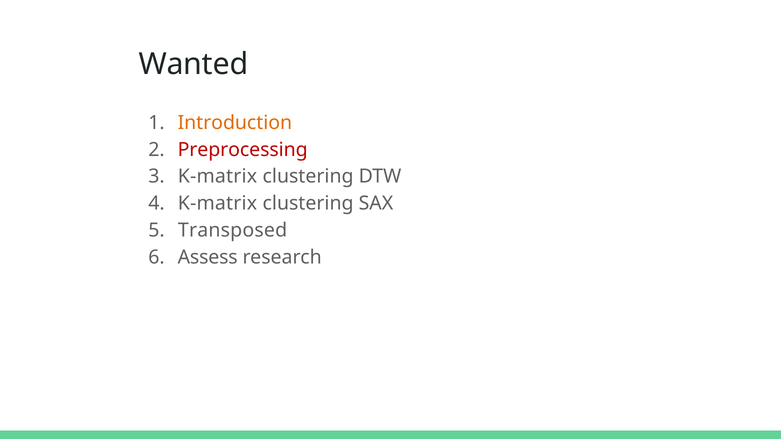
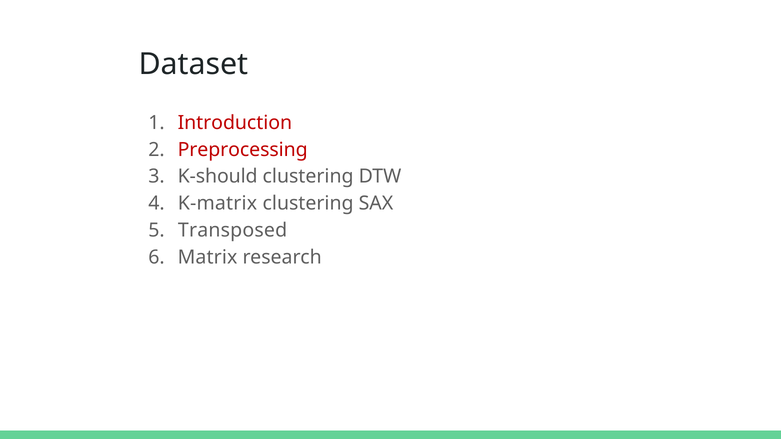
Wanted: Wanted -> Dataset
Introduction colour: orange -> red
K-matrix at (217, 177): K-matrix -> K-should
Assess: Assess -> Matrix
